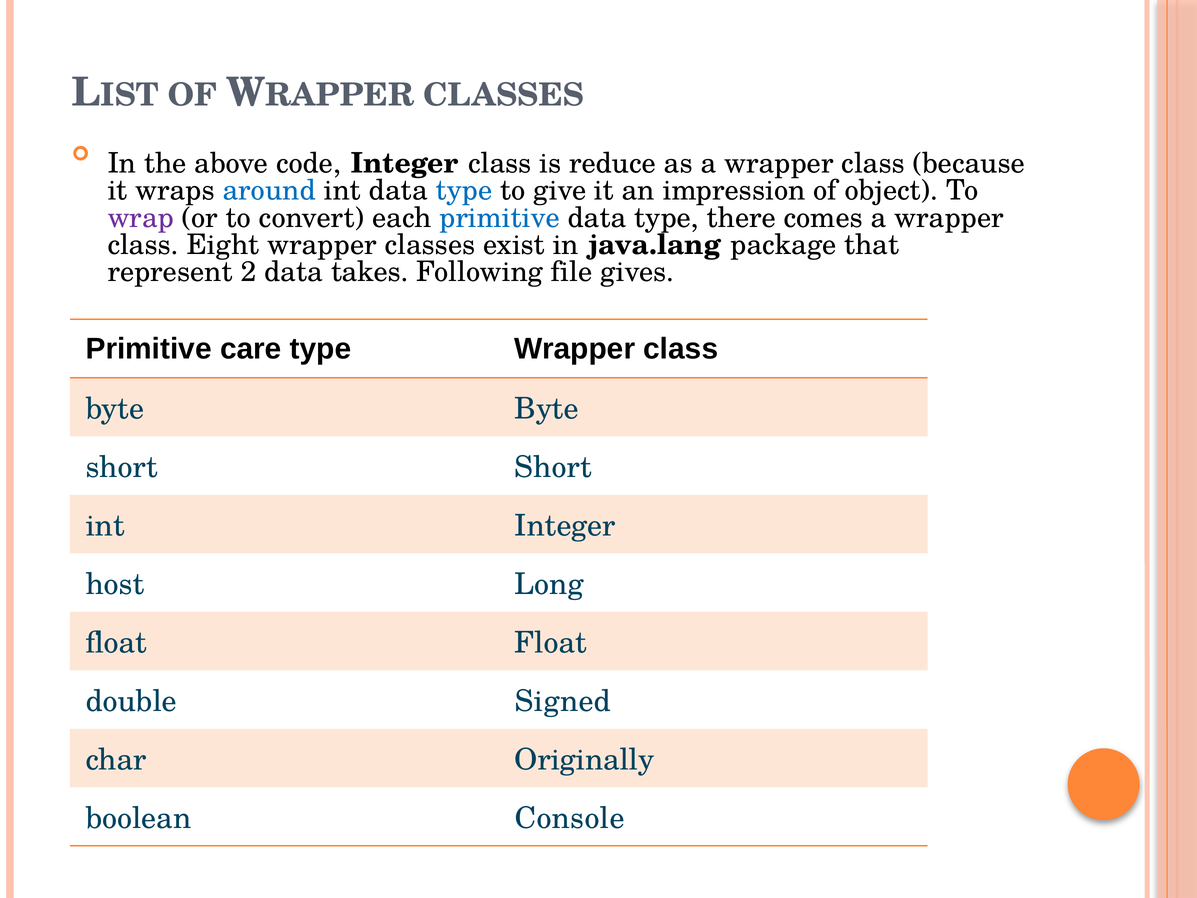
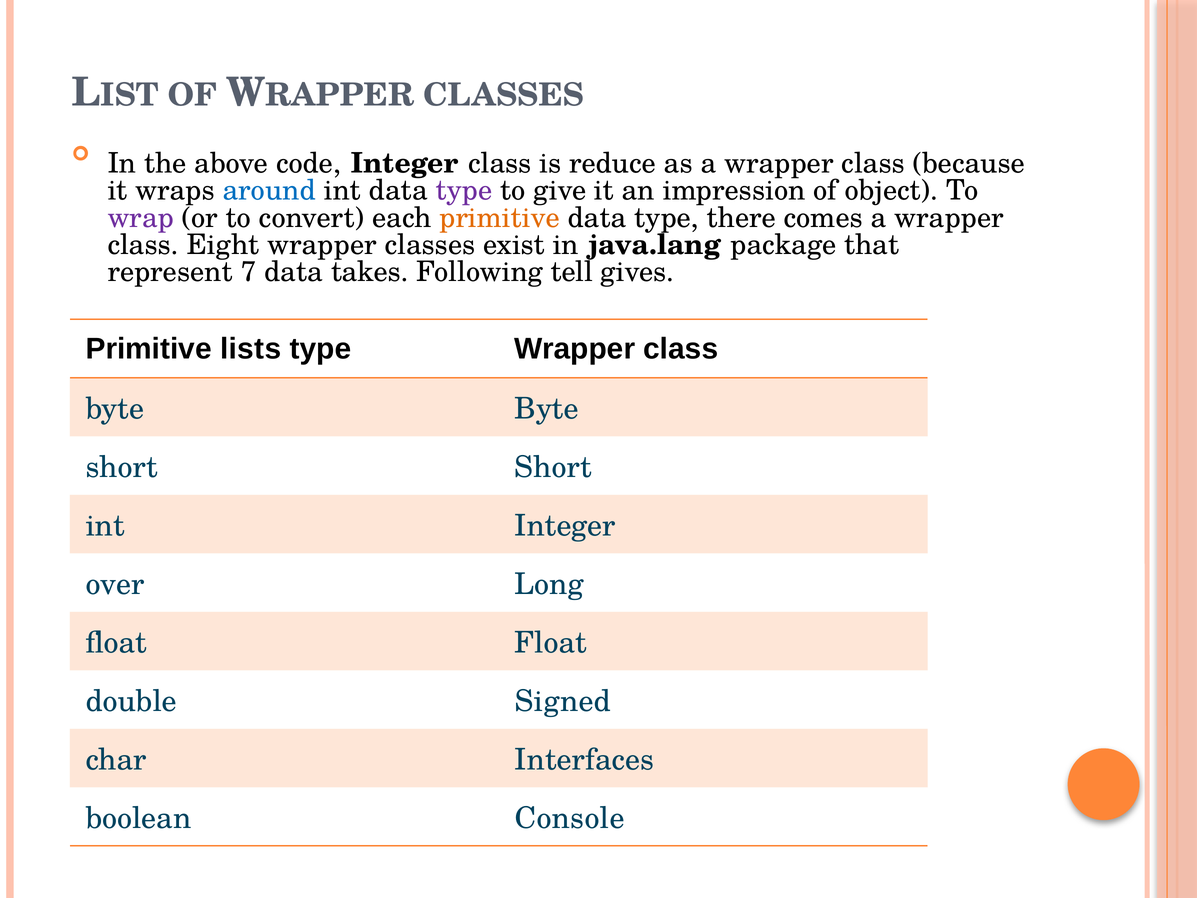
type at (464, 190) colour: blue -> purple
primitive at (500, 218) colour: blue -> orange
2: 2 -> 7
file: file -> tell
care: care -> lists
host: host -> over
Originally: Originally -> Interfaces
